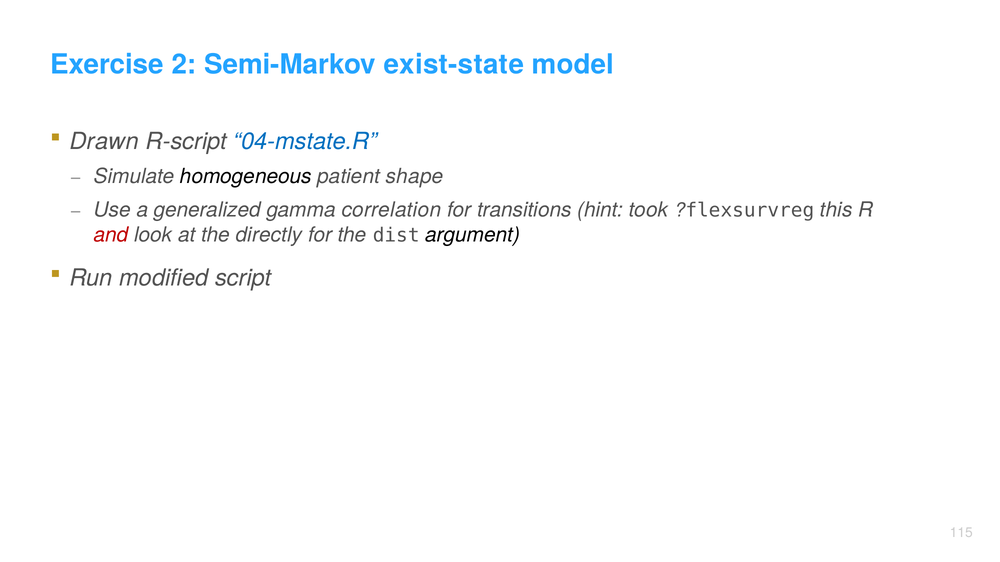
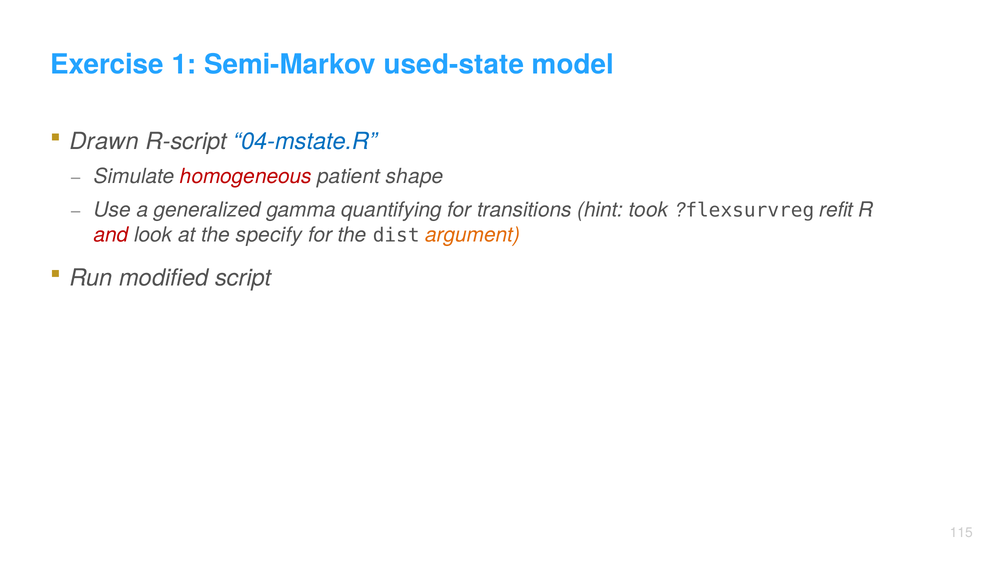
2: 2 -> 1
exist-state: exist-state -> used-state
homogeneous colour: black -> red
correlation: correlation -> quantifying
this: this -> refit
directly: directly -> specify
argument colour: black -> orange
